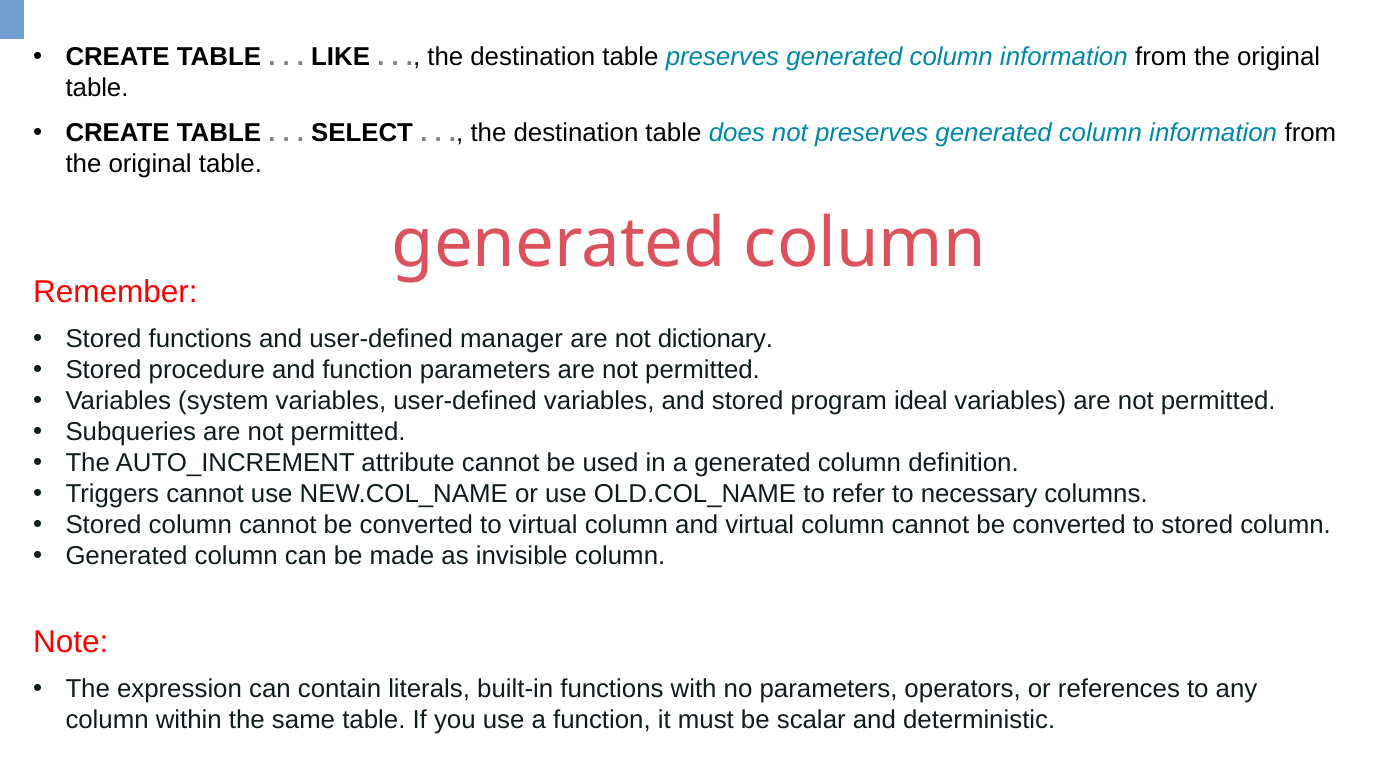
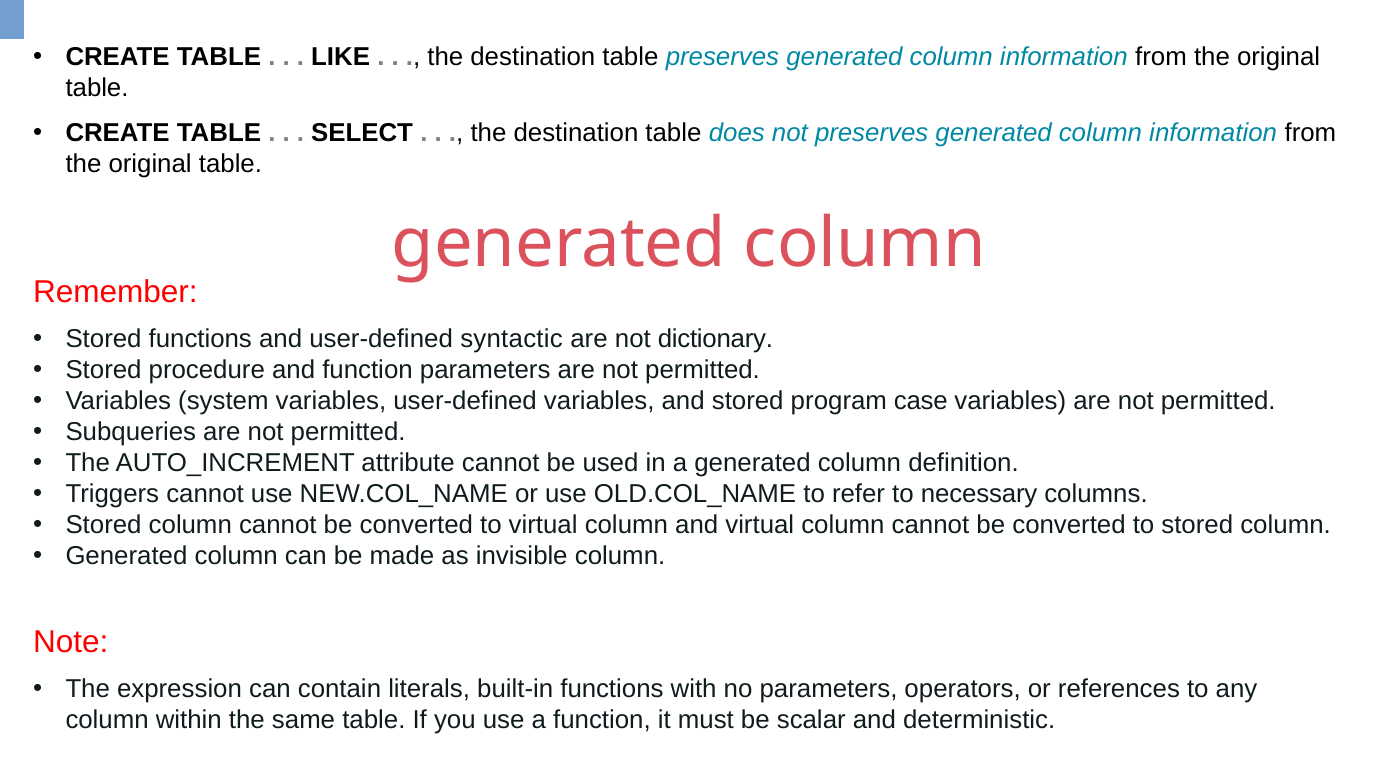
manager: manager -> syntactic
ideal: ideal -> case
